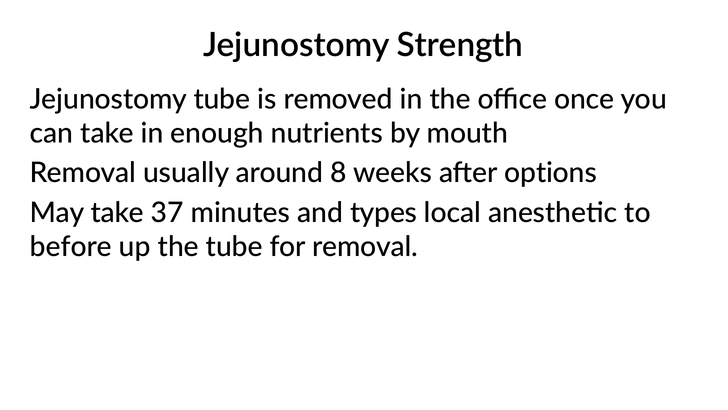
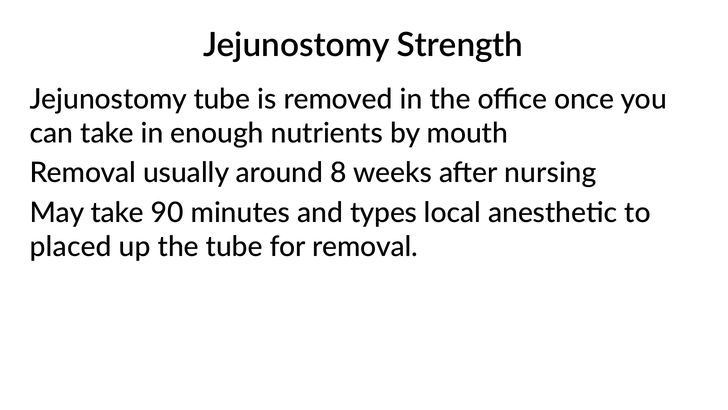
options: options -> nursing
37: 37 -> 90
before: before -> placed
